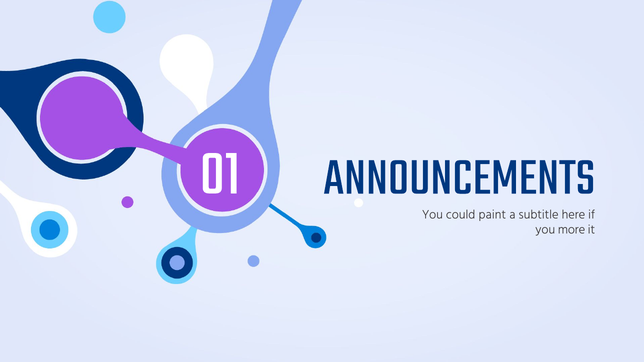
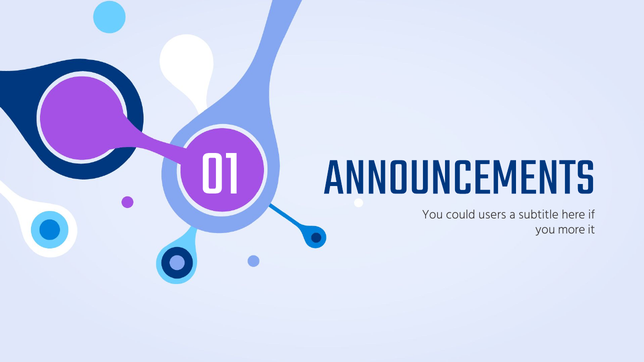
paint: paint -> users
